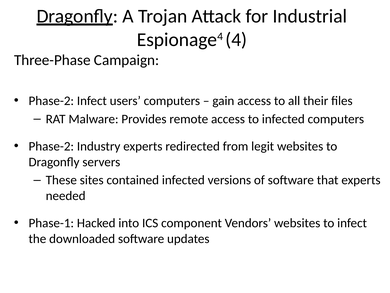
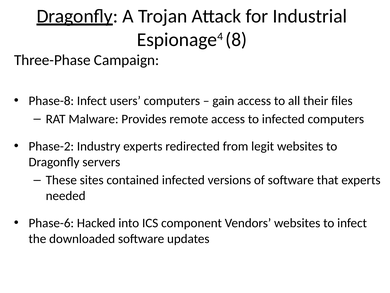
4: 4 -> 8
Phase-2 at (51, 101): Phase-2 -> Phase-8
Phase-1: Phase-1 -> Phase-6
